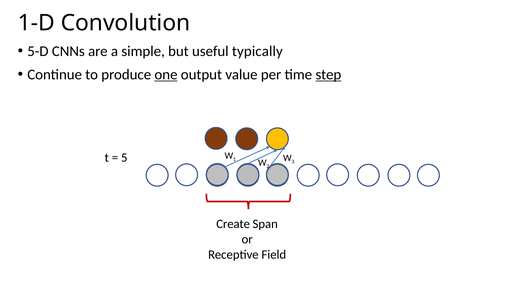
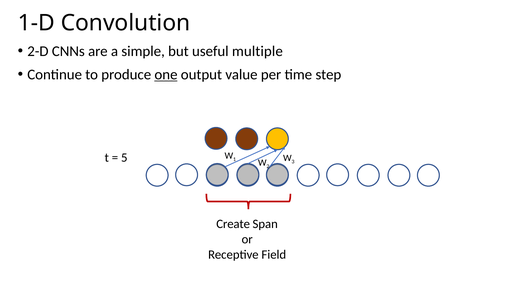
5-D: 5-D -> 2-D
typically: typically -> multiple
step underline: present -> none
